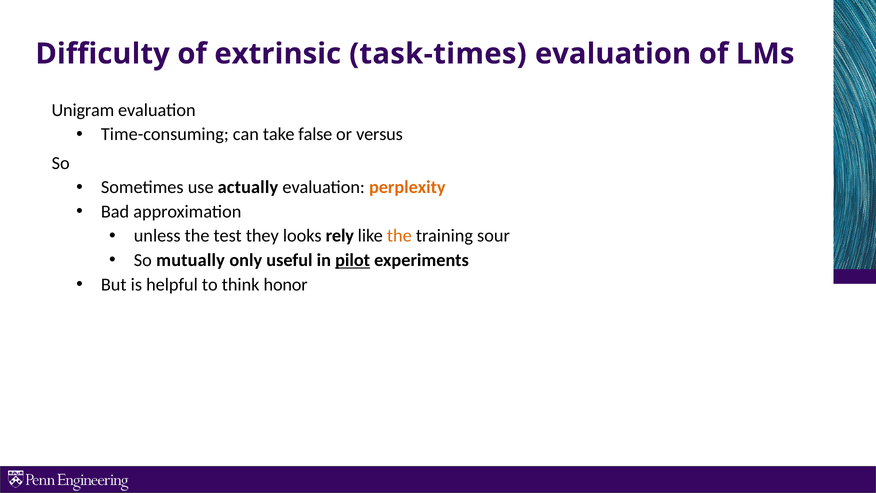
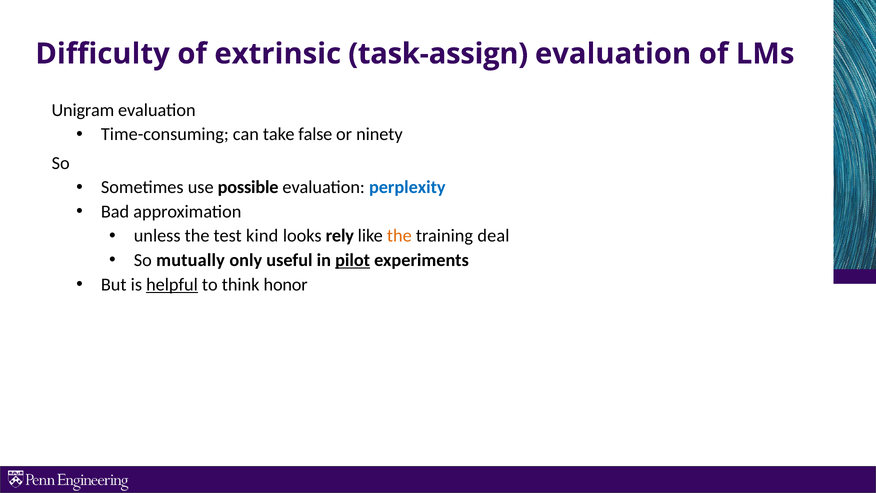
task-times: task-times -> task-assign
versus: versus -> ninety
actually: actually -> possible
perplexity colour: orange -> blue
they: they -> kind
sour: sour -> deal
helpful underline: none -> present
